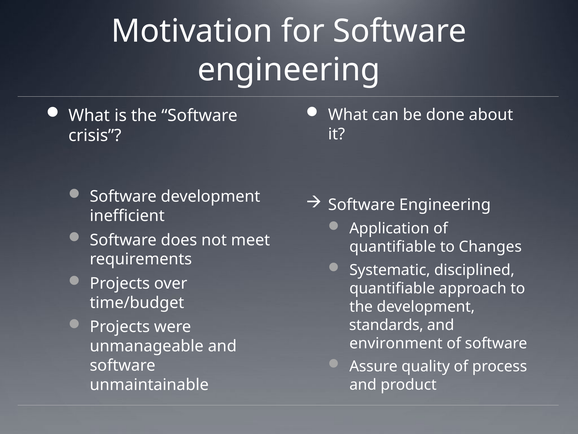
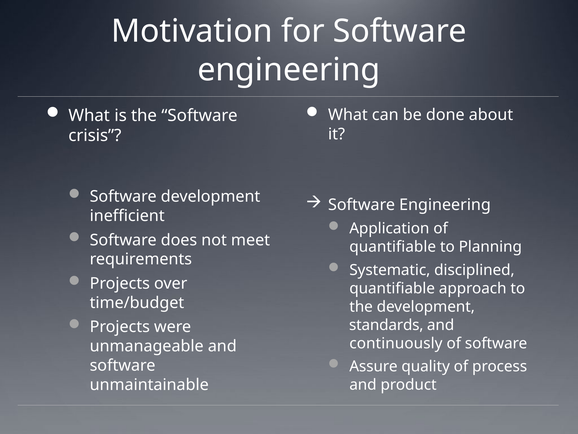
Changes: Changes -> Planning
environment: environment -> continuously
